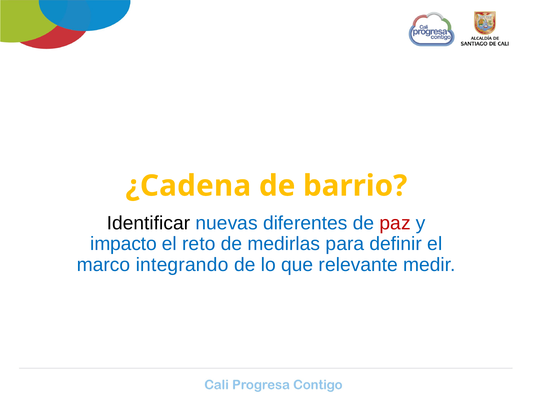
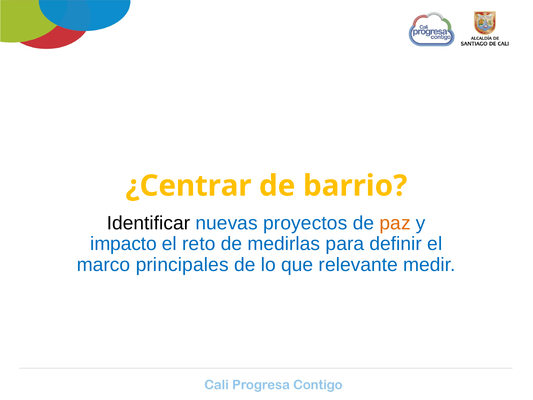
¿Cadena: ¿Cadena -> ¿Centrar
diferentes: diferentes -> proyectos
paz colour: red -> orange
integrando: integrando -> principales
